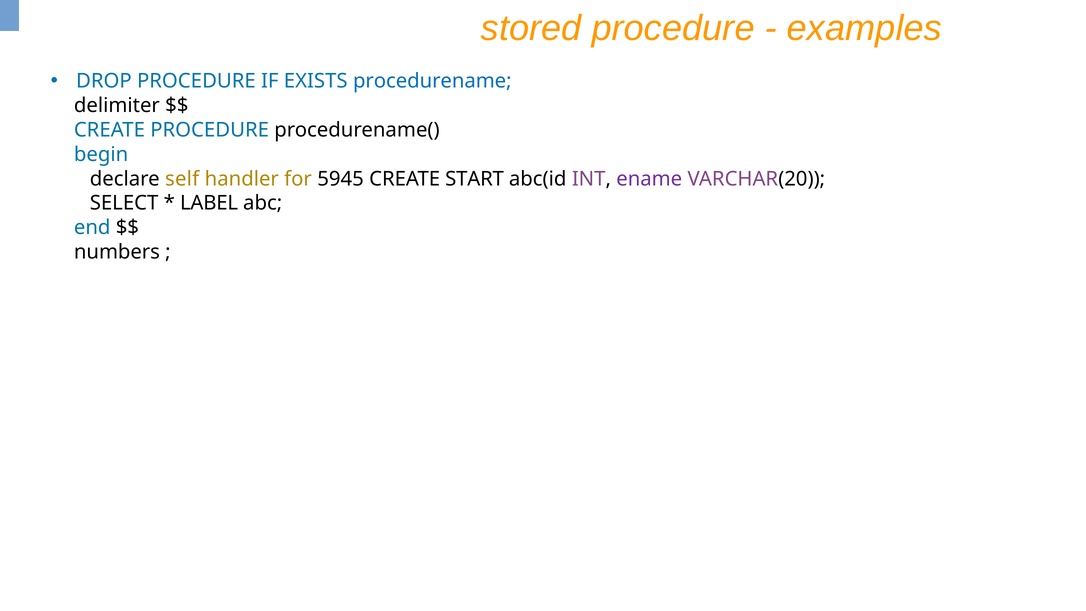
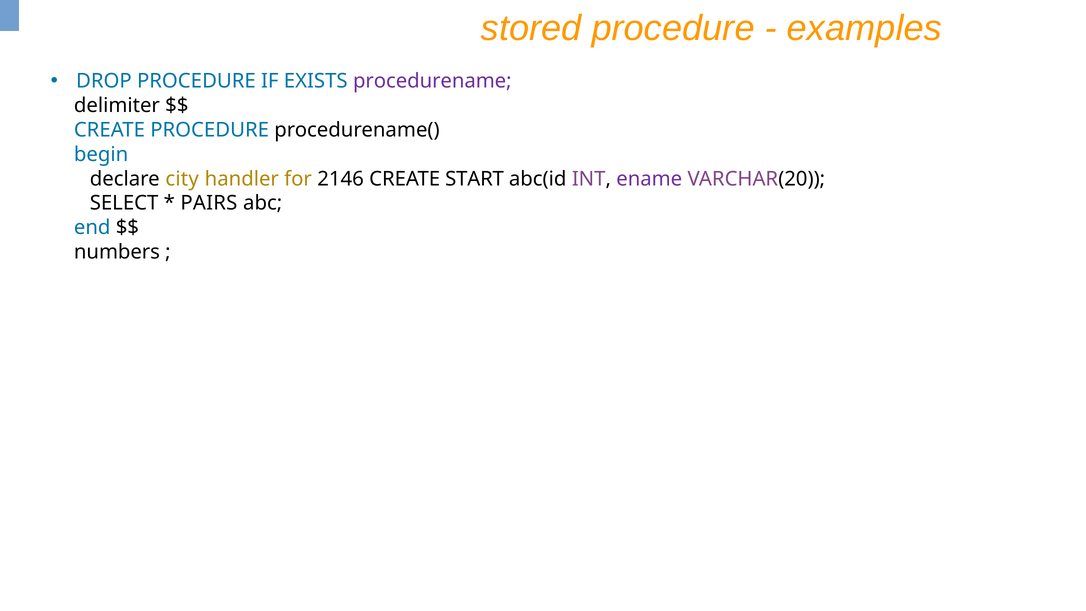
procedurename colour: blue -> purple
self: self -> city
5945: 5945 -> 2146
LABEL: LABEL -> PAIRS
